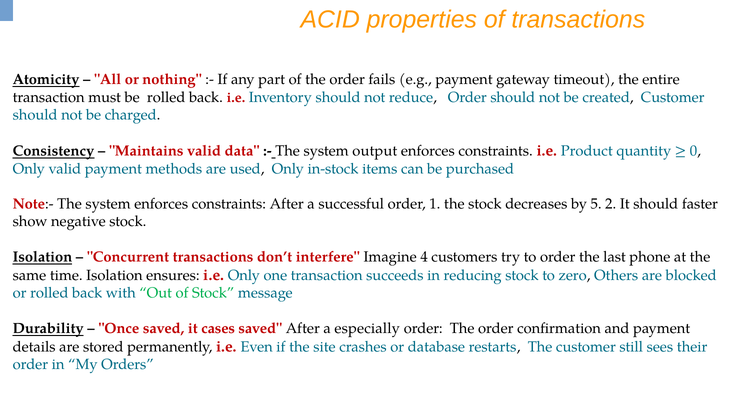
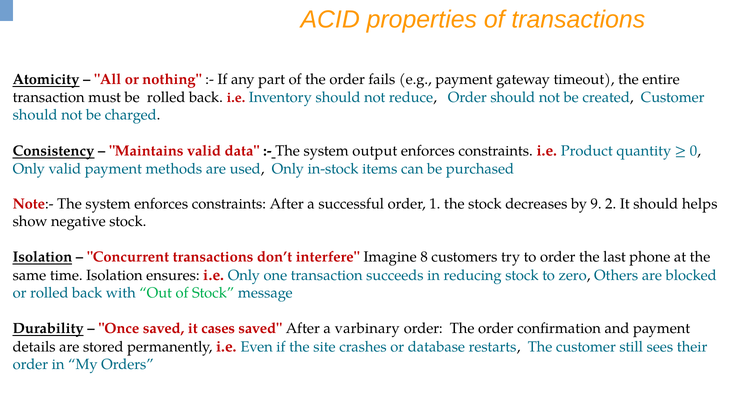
5: 5 -> 9
faster: faster -> helps
4: 4 -> 8
especially: especially -> varbinary
